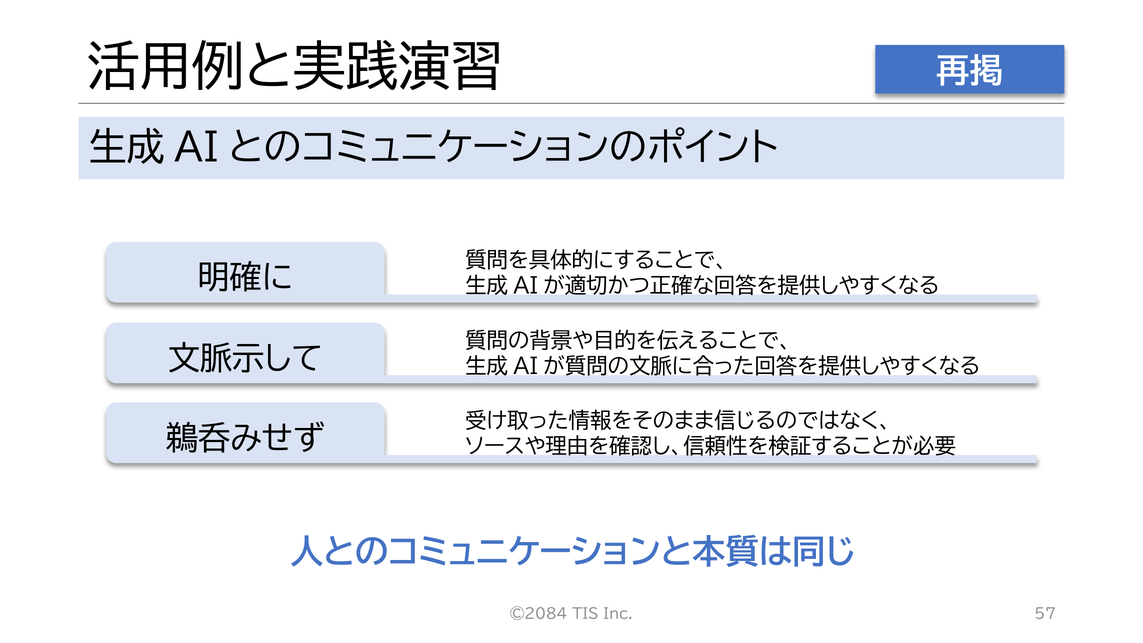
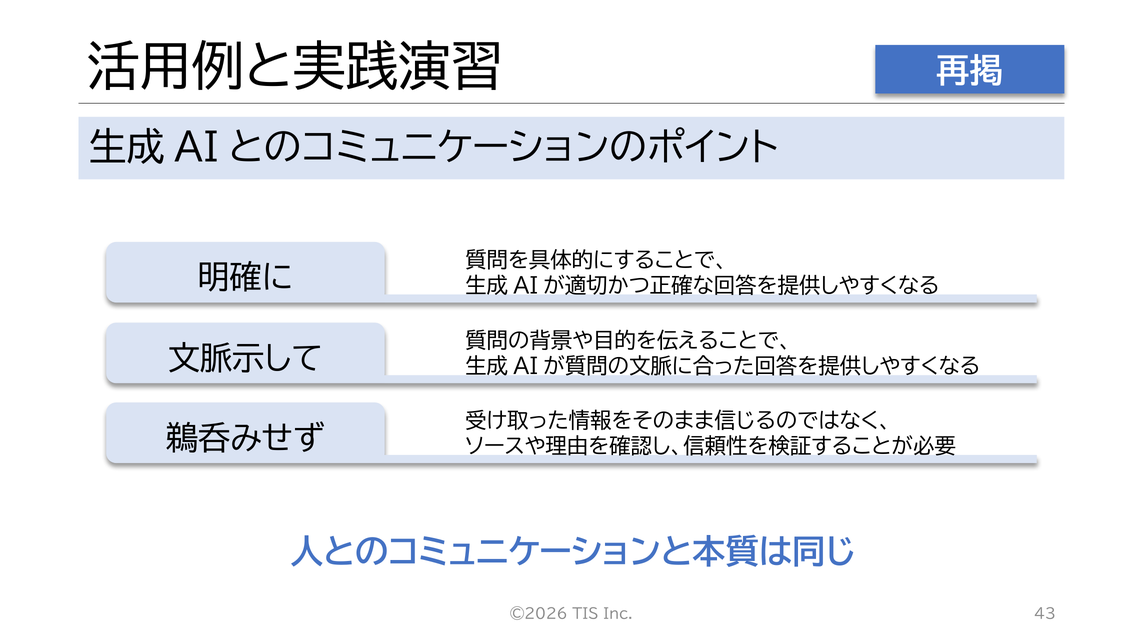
©2084: ©2084 -> ©2026
57: 57 -> 43
